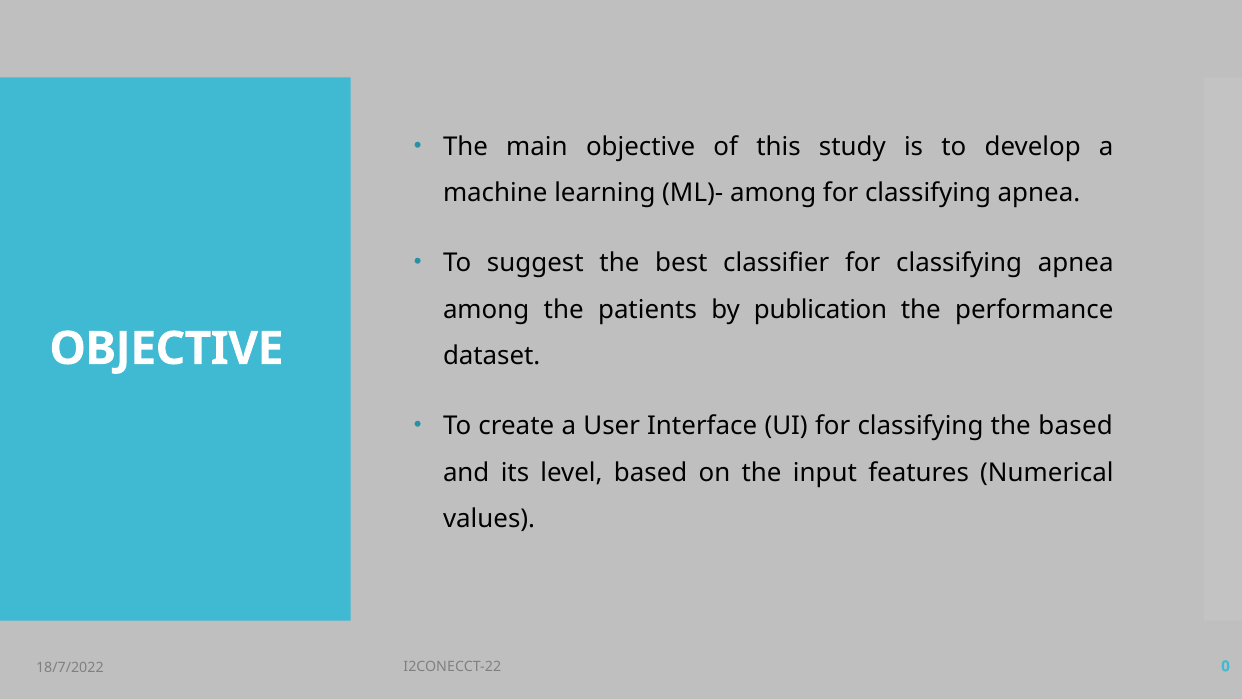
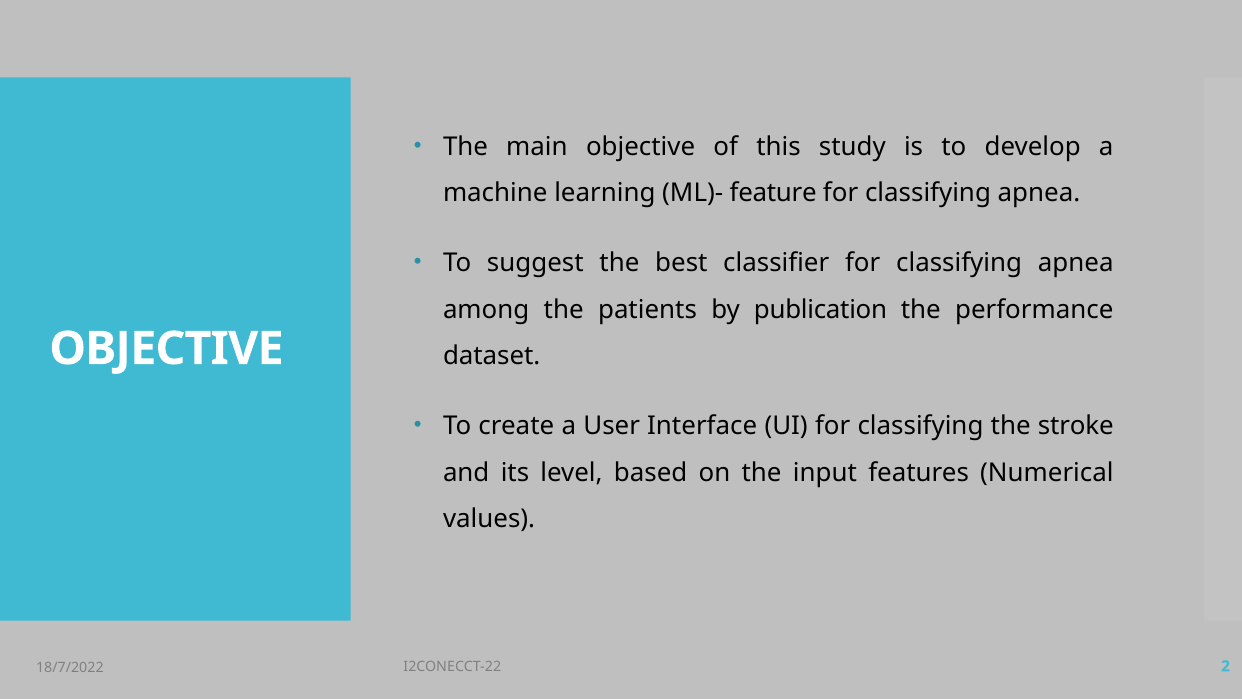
ML)- among: among -> feature
the based: based -> stroke
0: 0 -> 2
